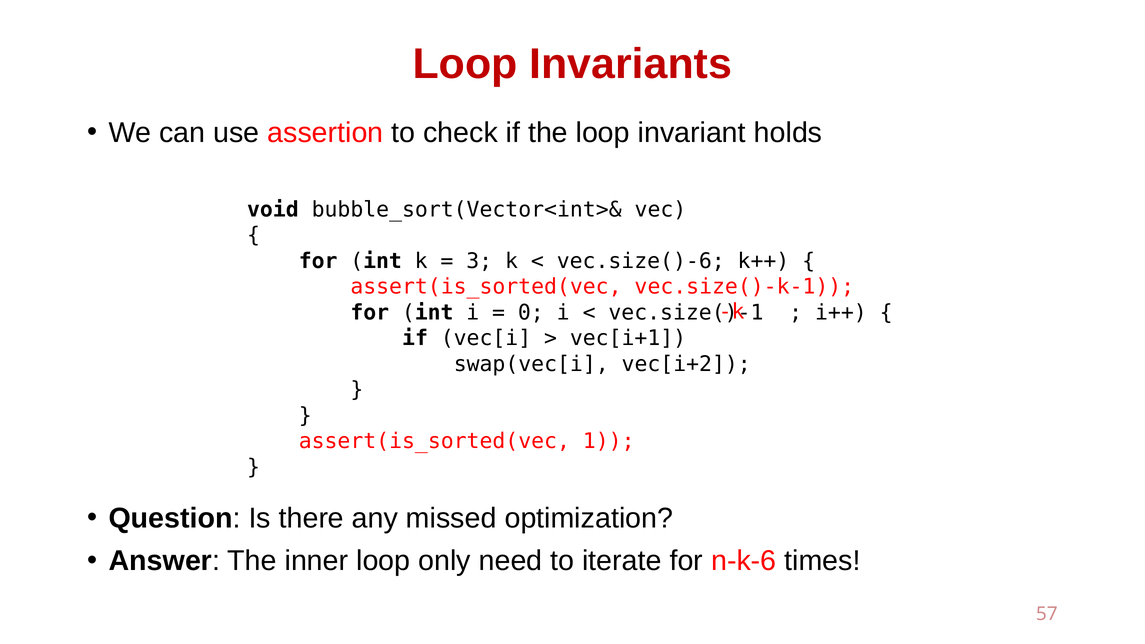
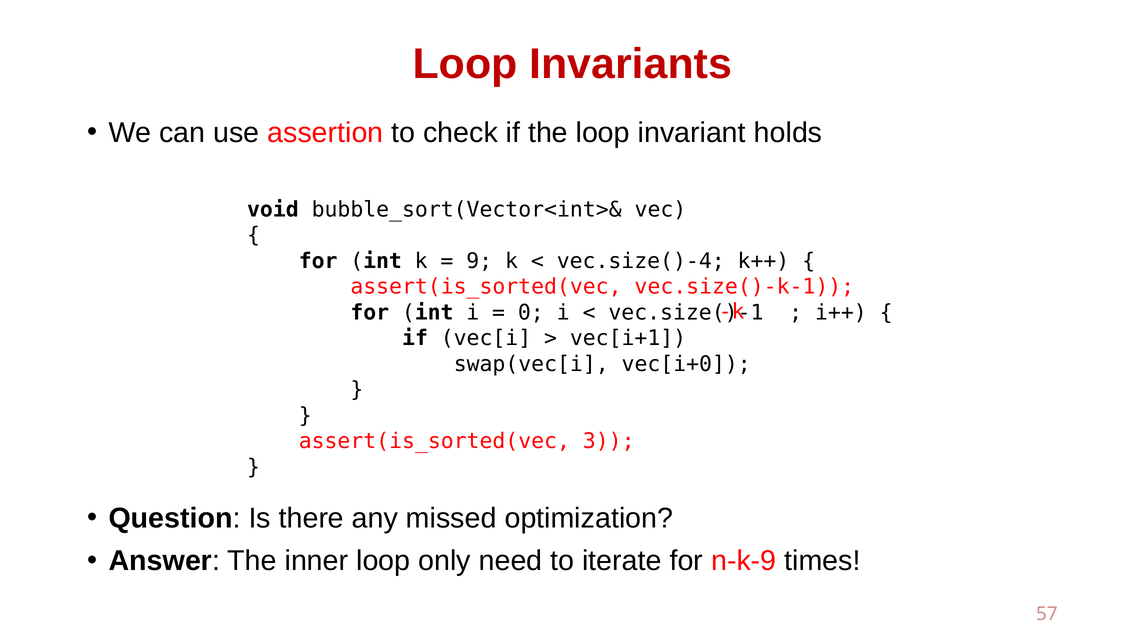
3: 3 -> 9
vec.size()-6: vec.size()-6 -> vec.size()-4
vec[i+2: vec[i+2 -> vec[i+0
1: 1 -> 3
n-k-6: n-k-6 -> n-k-9
